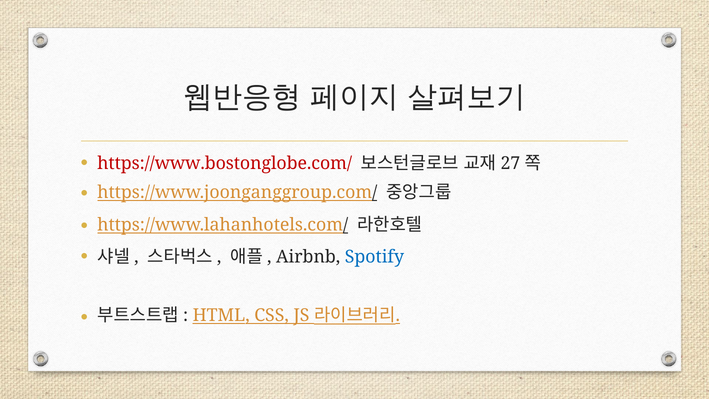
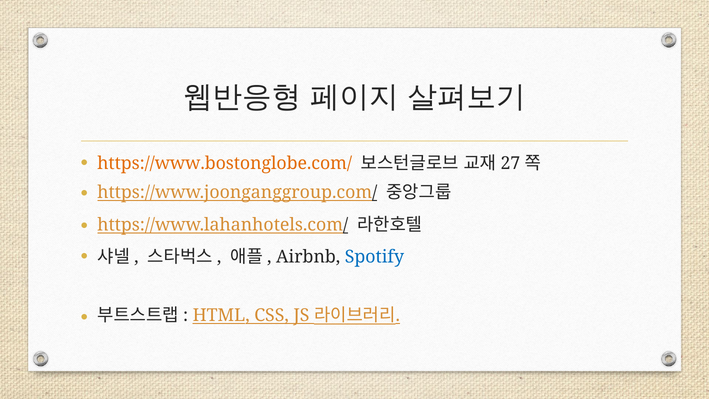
https://www.bostonglobe.com/ colour: red -> orange
